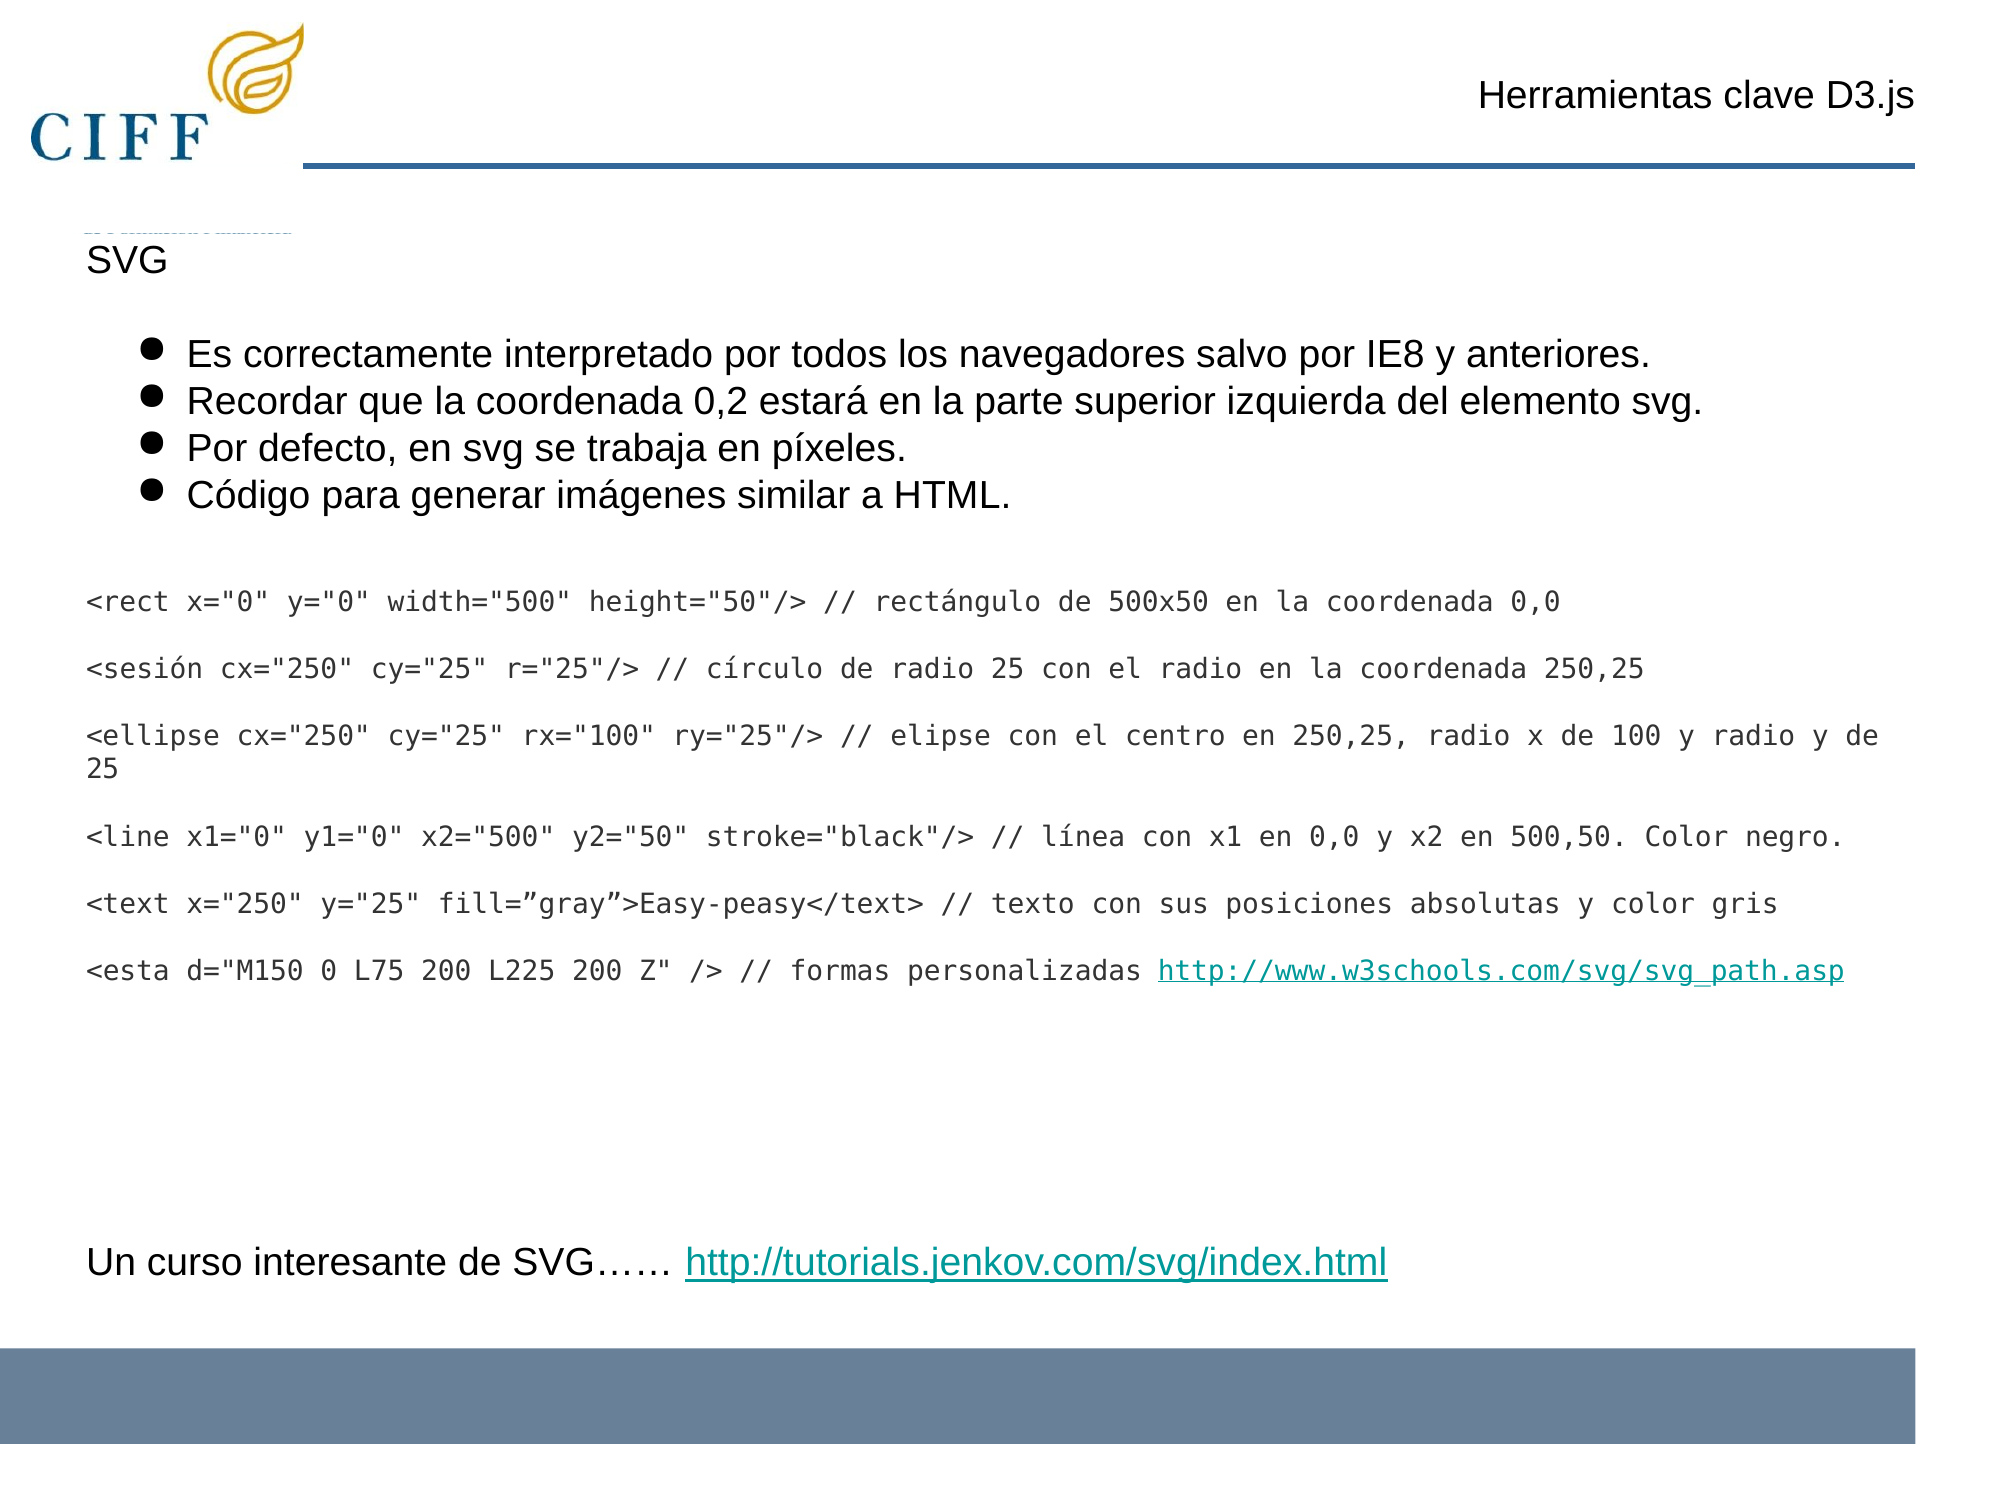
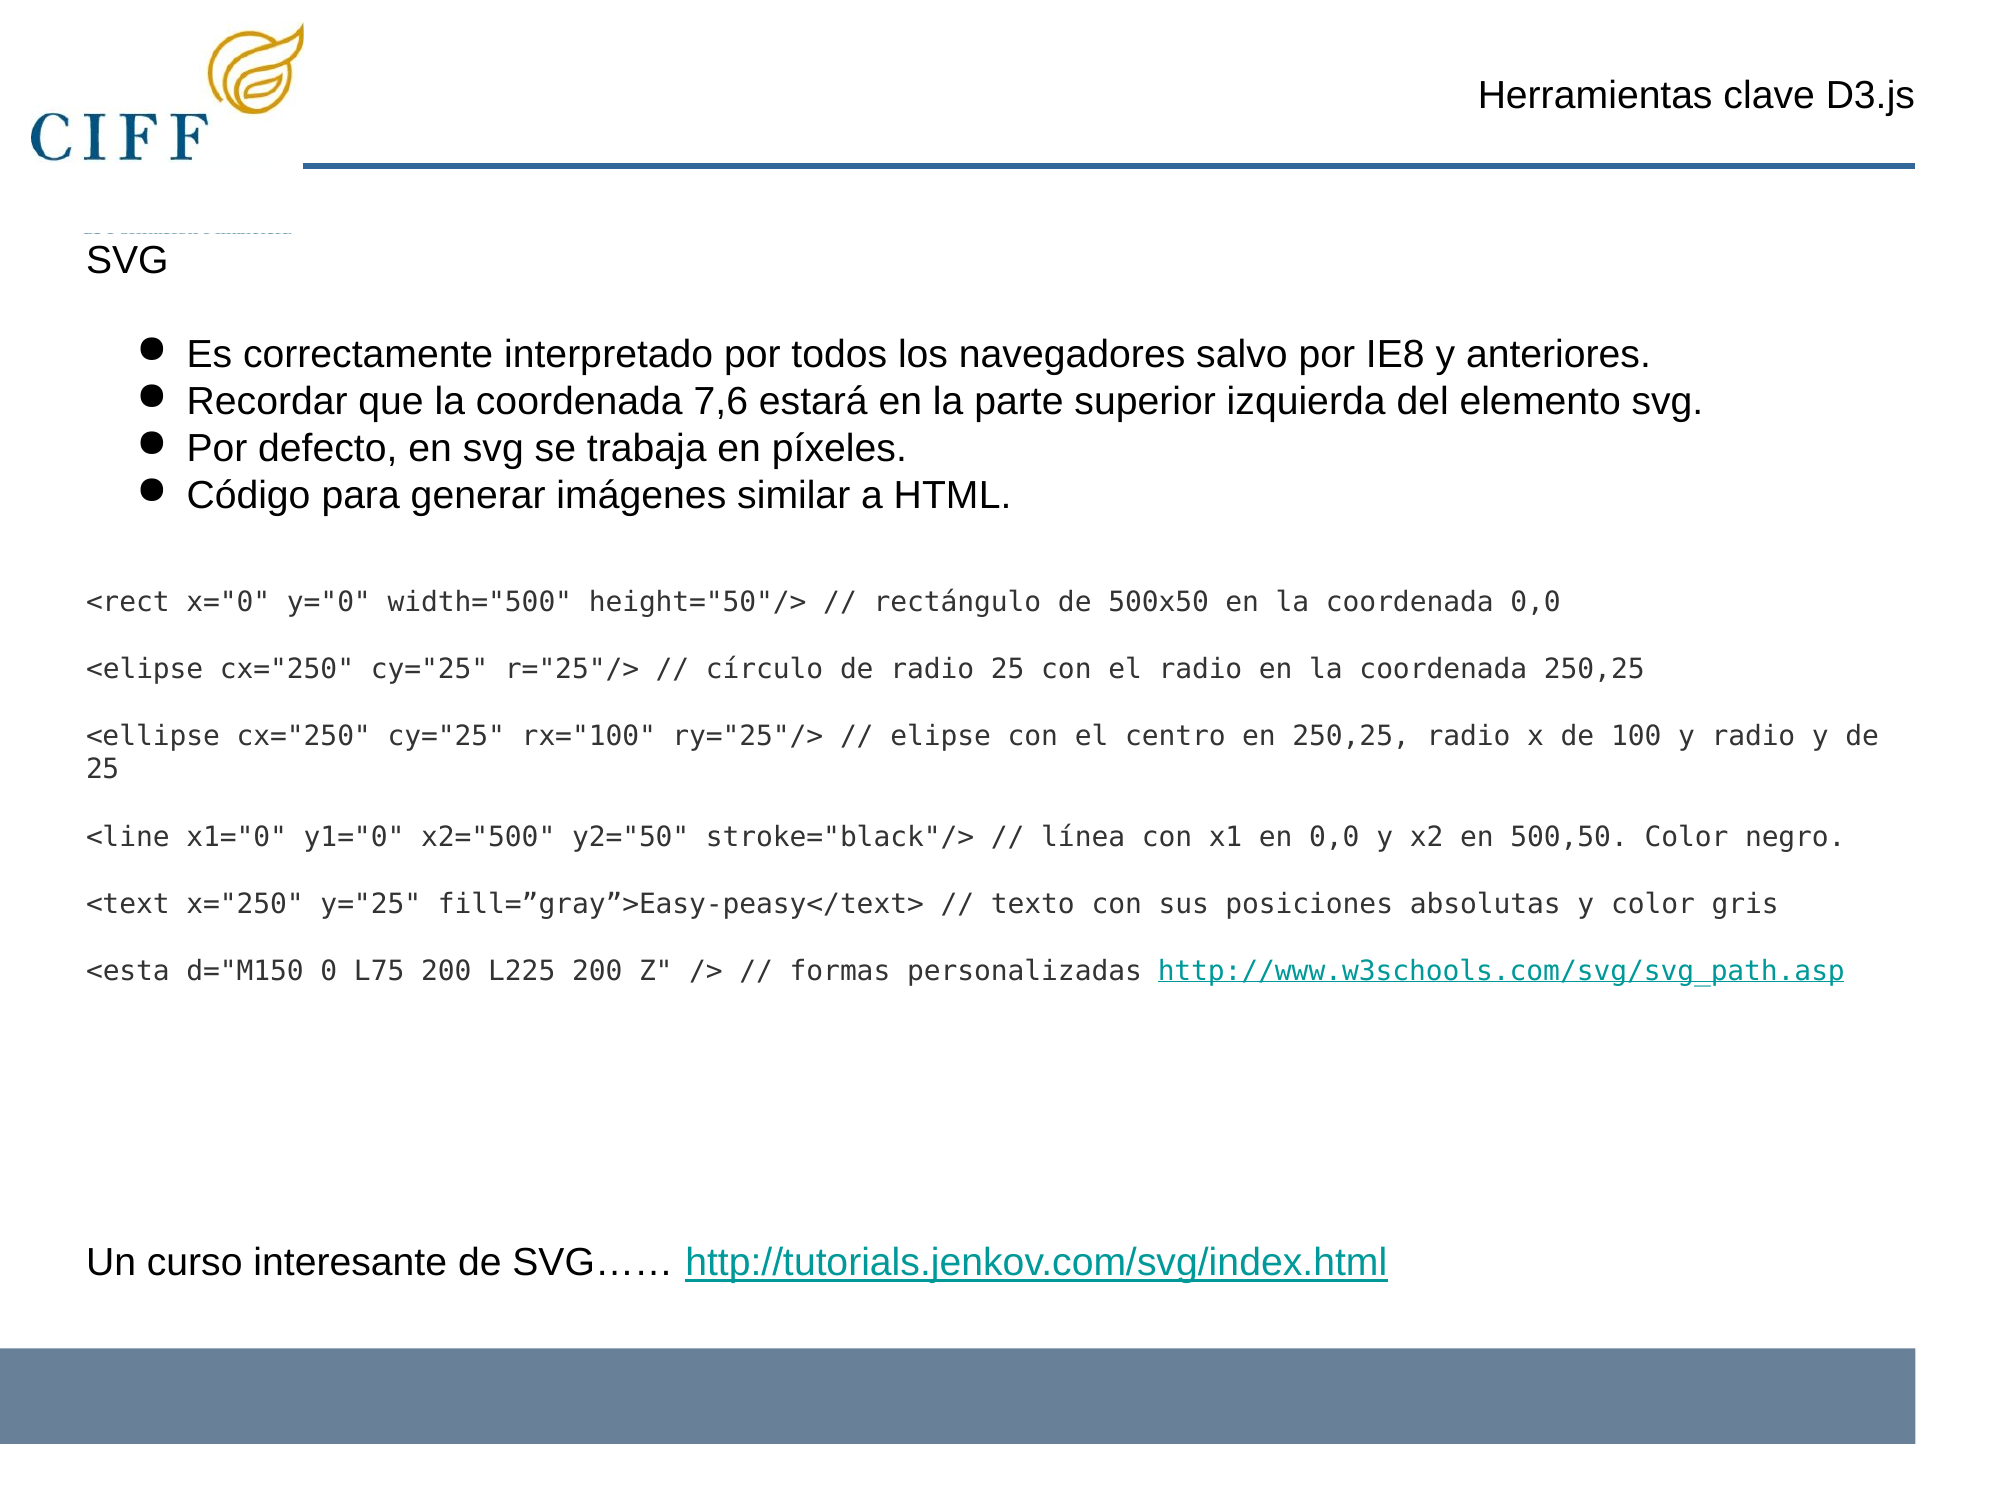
0,2: 0,2 -> 7,6
<sesión: <sesión -> <elipse
